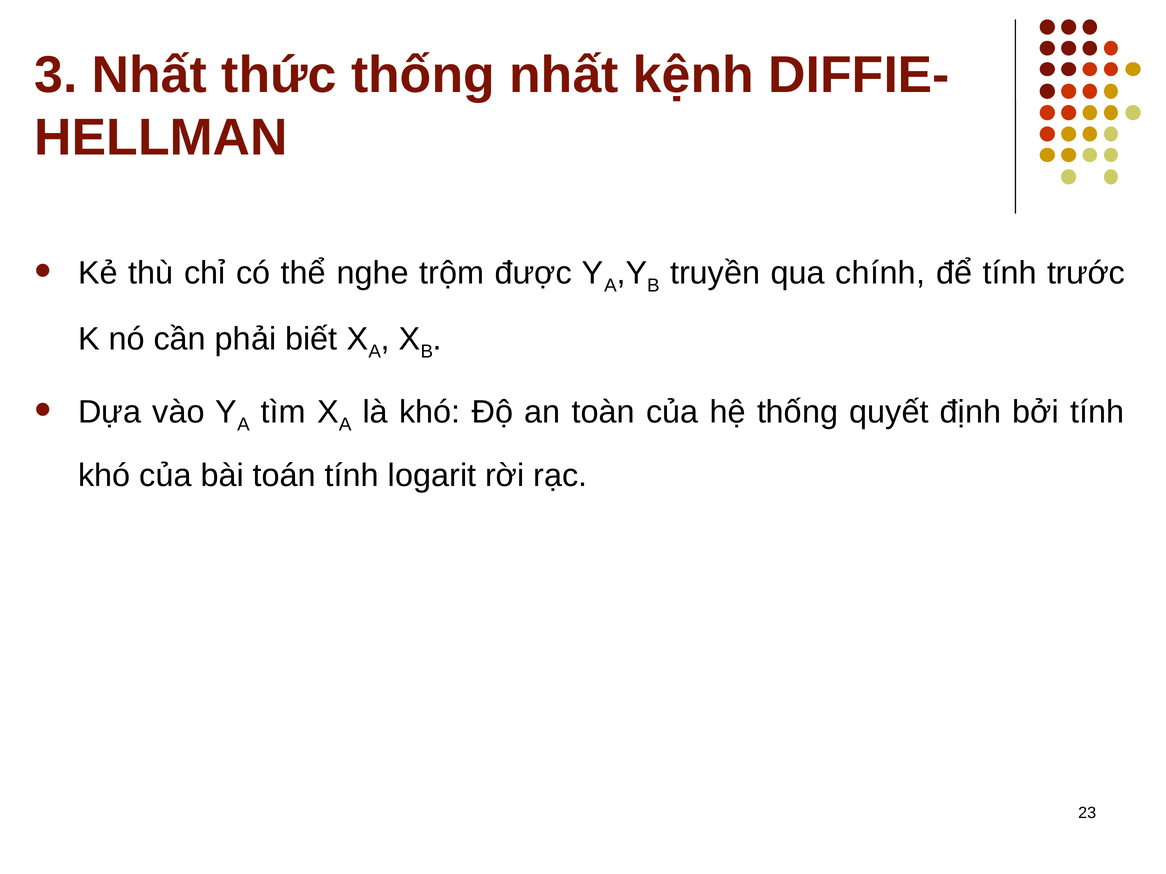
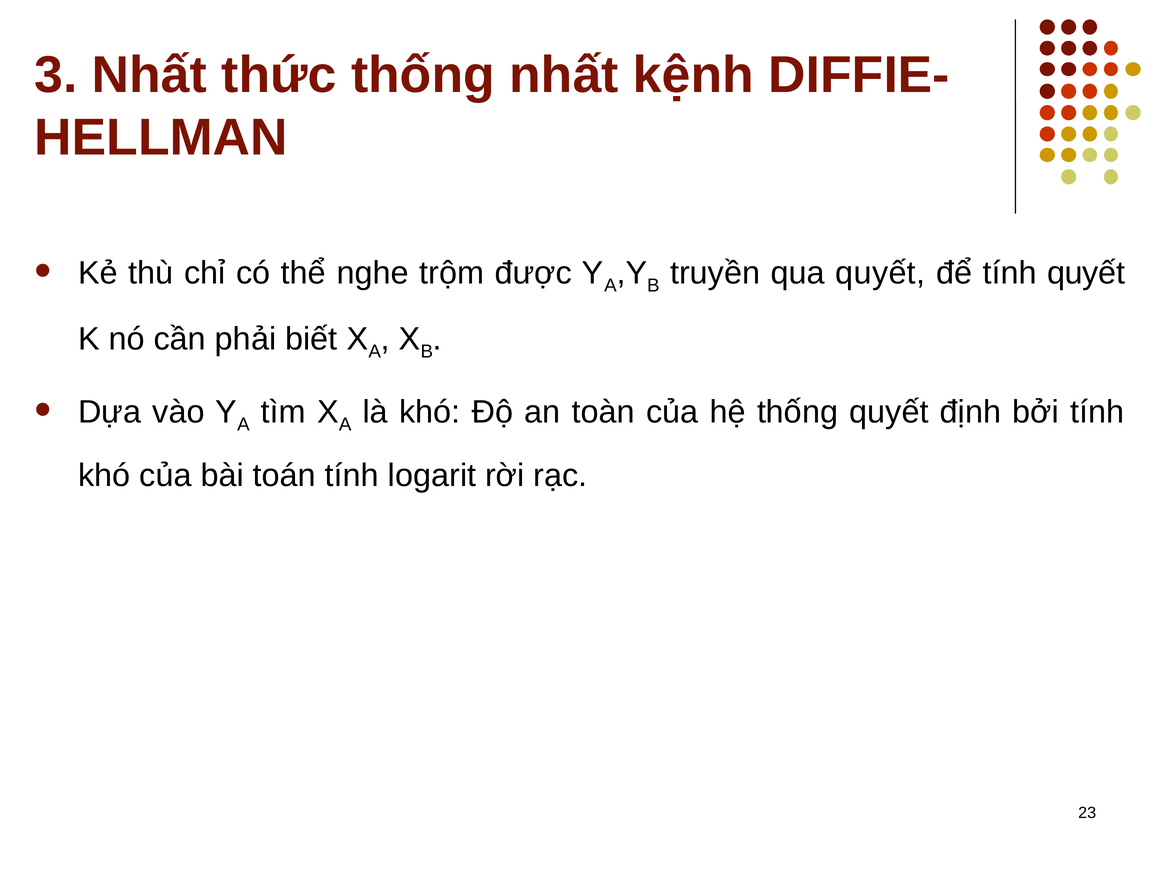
qua chính: chính -> quyết
tính trước: trước -> quyết
